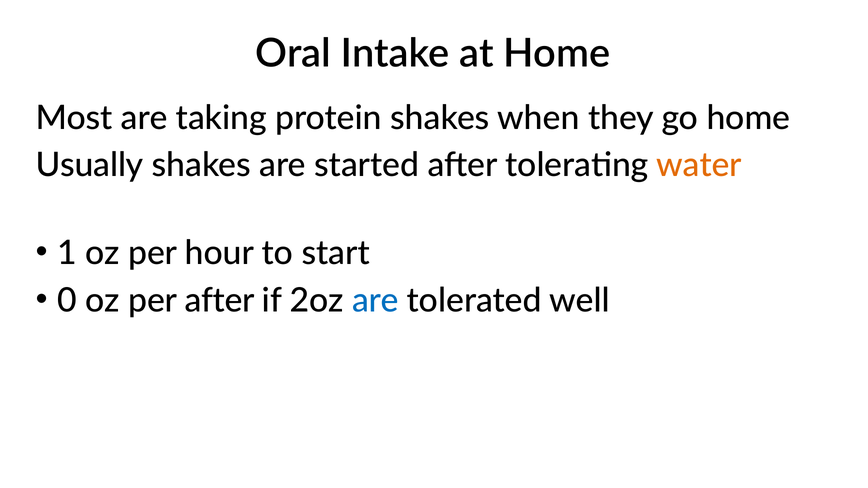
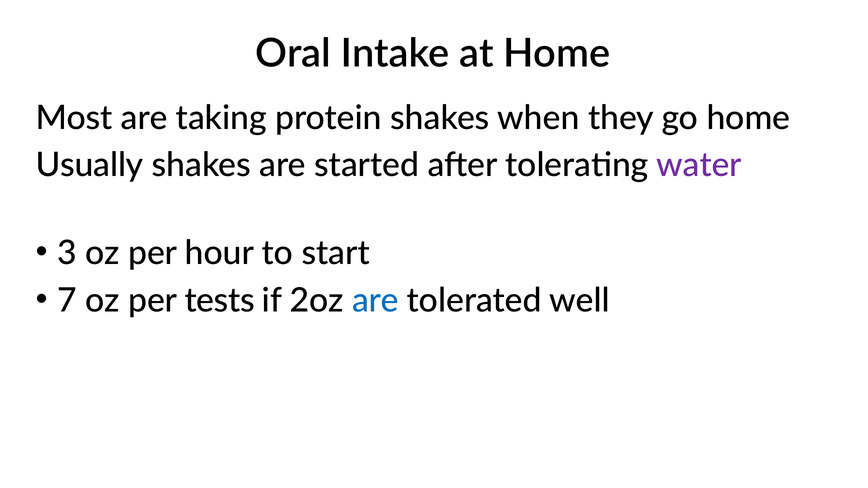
water colour: orange -> purple
1: 1 -> 3
0: 0 -> 7
per after: after -> tests
